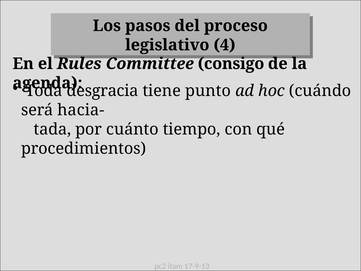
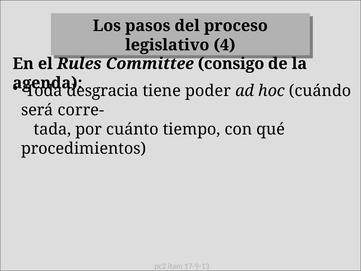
punto: punto -> poder
hacia-: hacia- -> corre-
